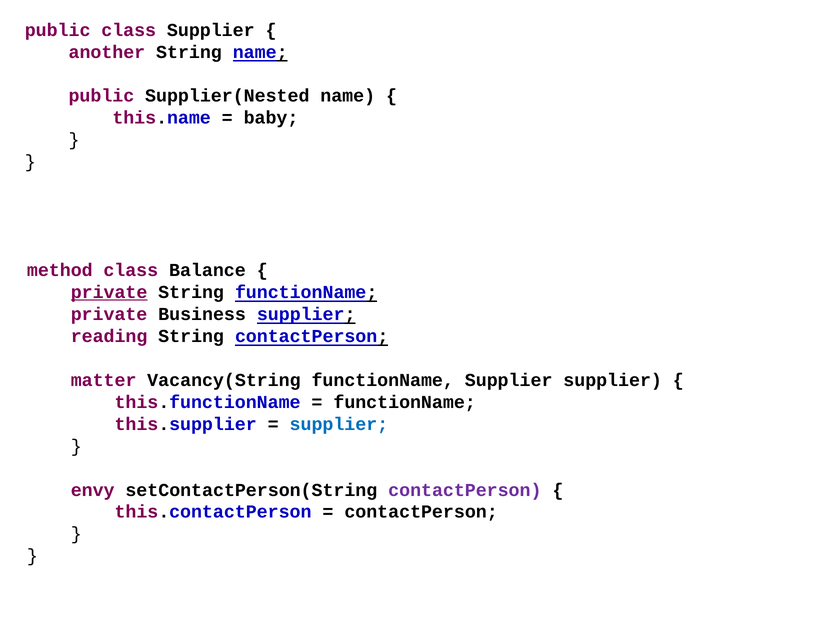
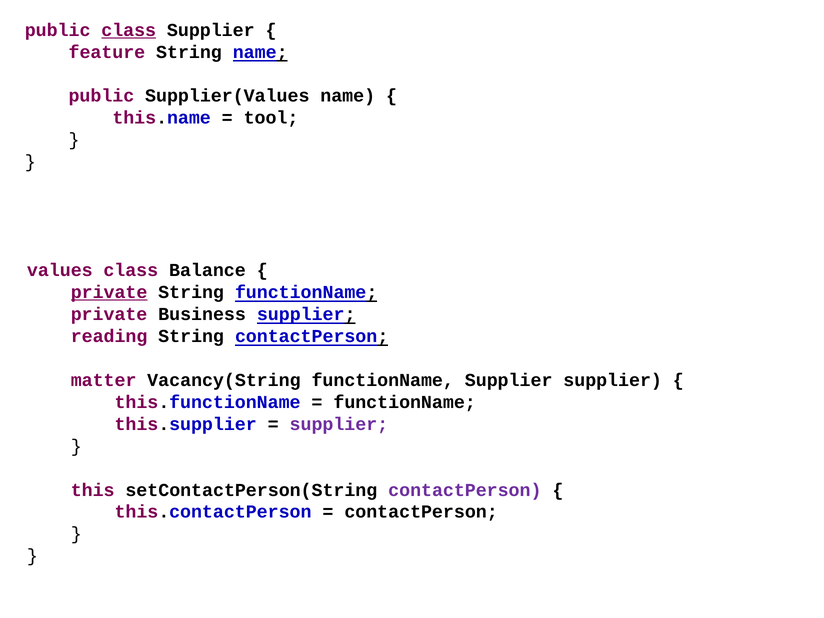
class at (129, 30) underline: none -> present
another: another -> feature
Supplier(Nested: Supplier(Nested -> Supplier(Values
baby: baby -> tool
method: method -> values
supplier at (339, 424) colour: blue -> purple
envy: envy -> this
